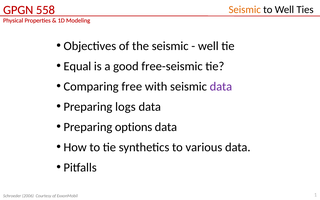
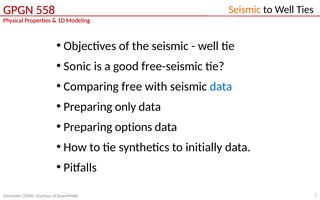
Equal: Equal -> Sonic
data at (221, 86) colour: purple -> blue
logs: logs -> only
various: various -> initially
